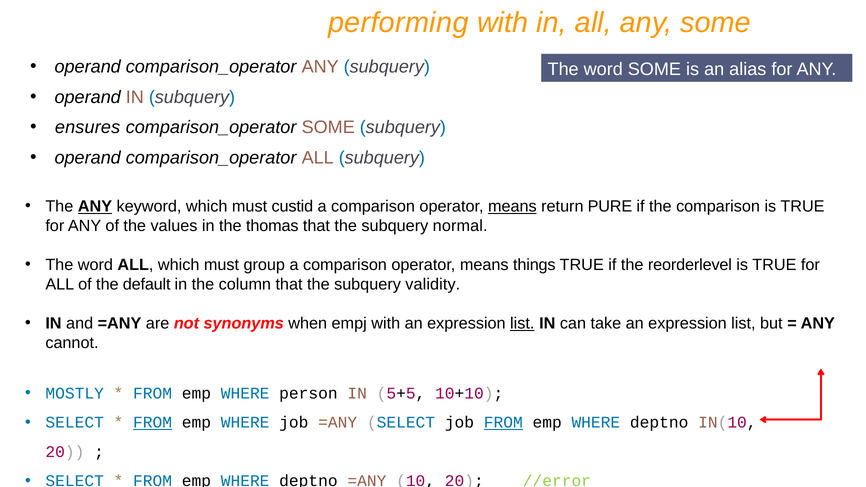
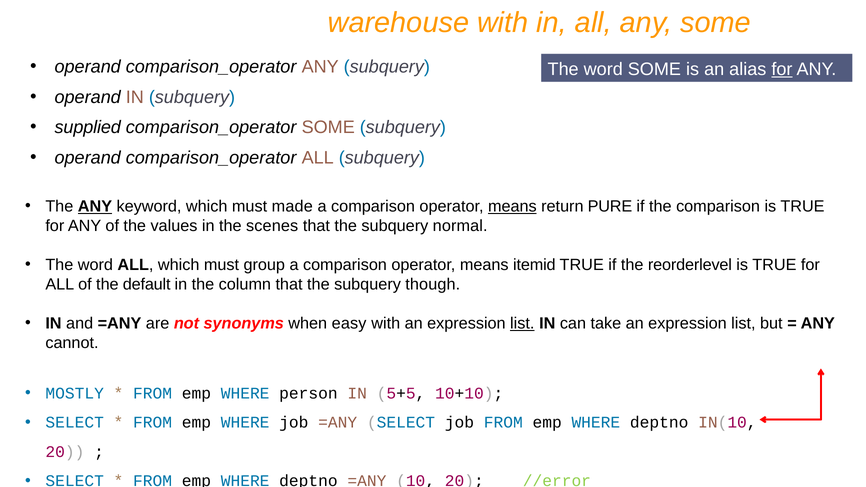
performing: performing -> warehouse
for at (782, 69) underline: none -> present
ensures: ensures -> supplied
custid: custid -> made
thomas: thomas -> scenes
things: things -> itemid
validity: validity -> though
empj: empj -> easy
FROM at (153, 423) underline: present -> none
FROM at (503, 423) underline: present -> none
